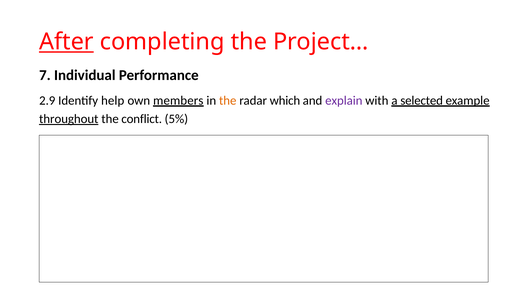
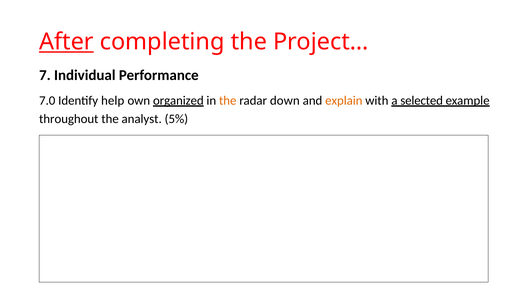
2.9: 2.9 -> 7.0
members: members -> organized
which: which -> down
explain colour: purple -> orange
throughout underline: present -> none
conflict: conflict -> analyst
